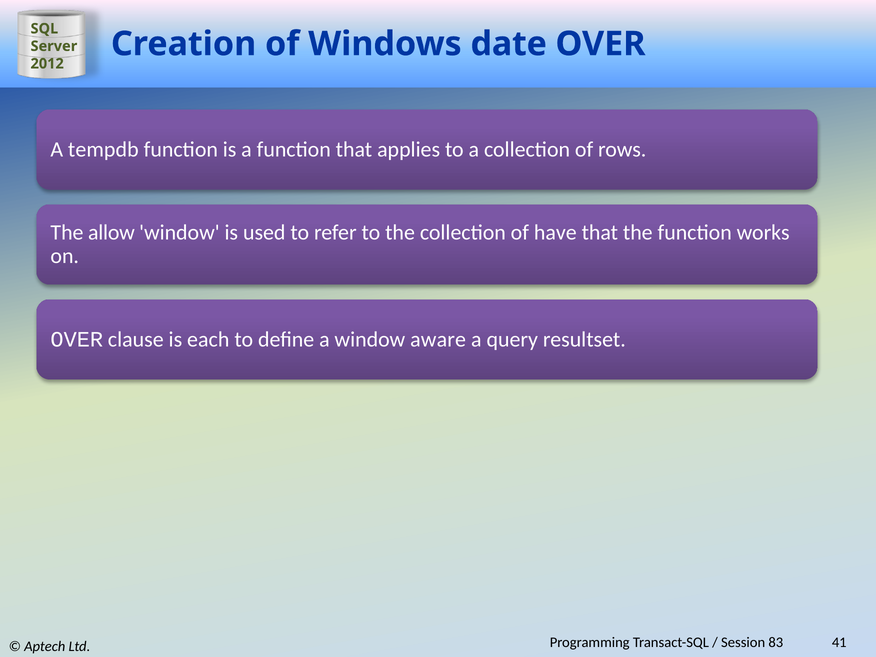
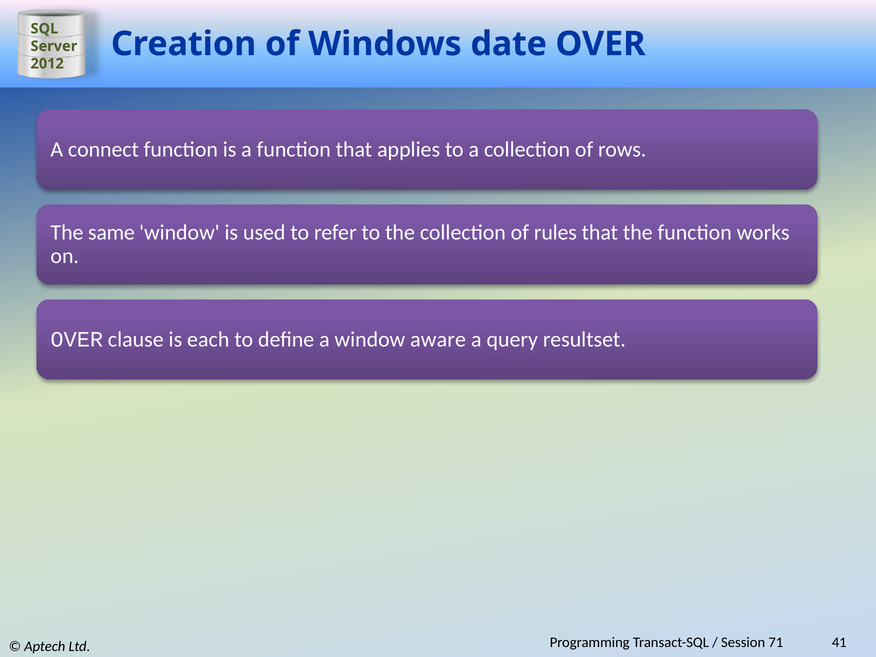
tempdb: tempdb -> connect
allow: allow -> same
have: have -> rules
83: 83 -> 71
